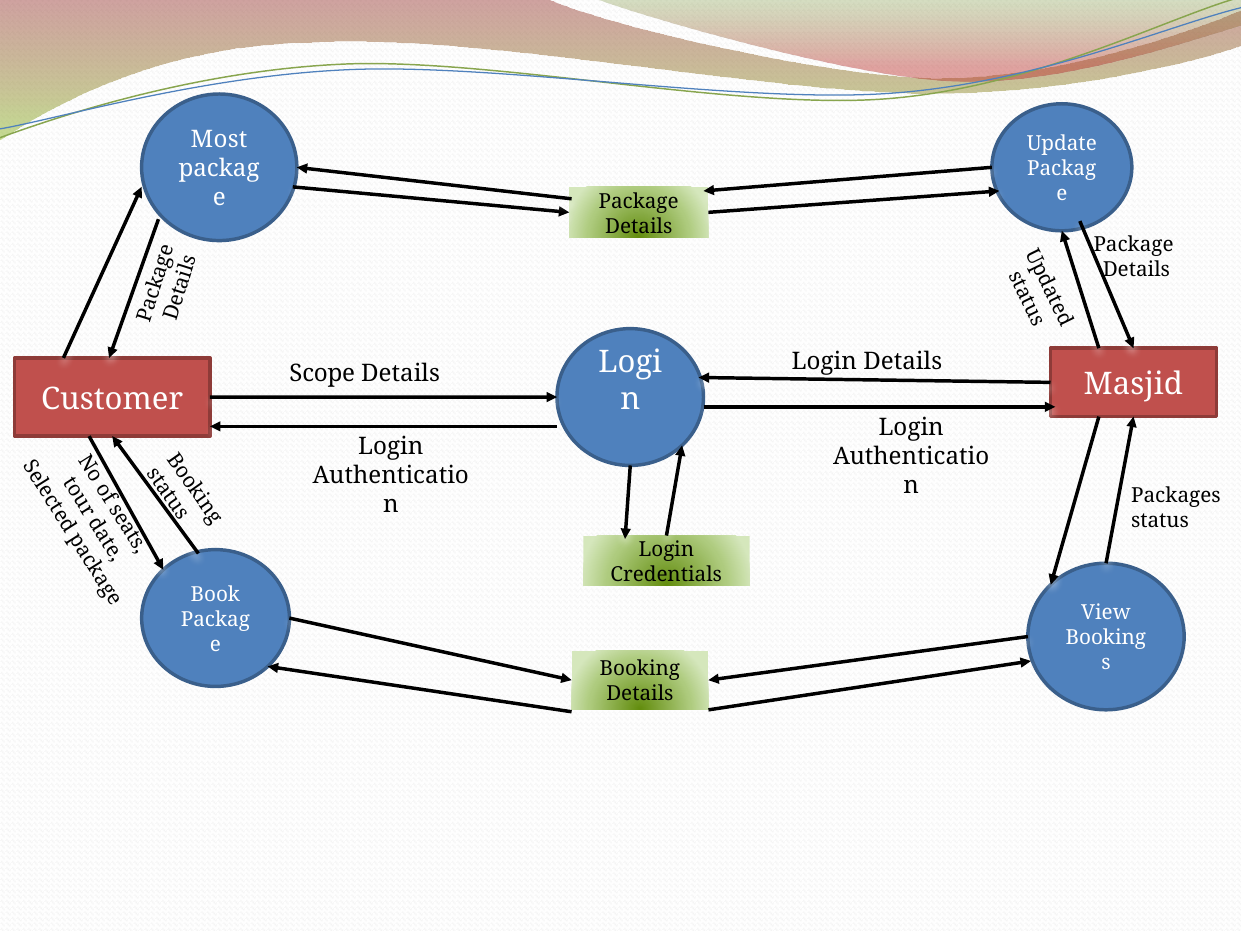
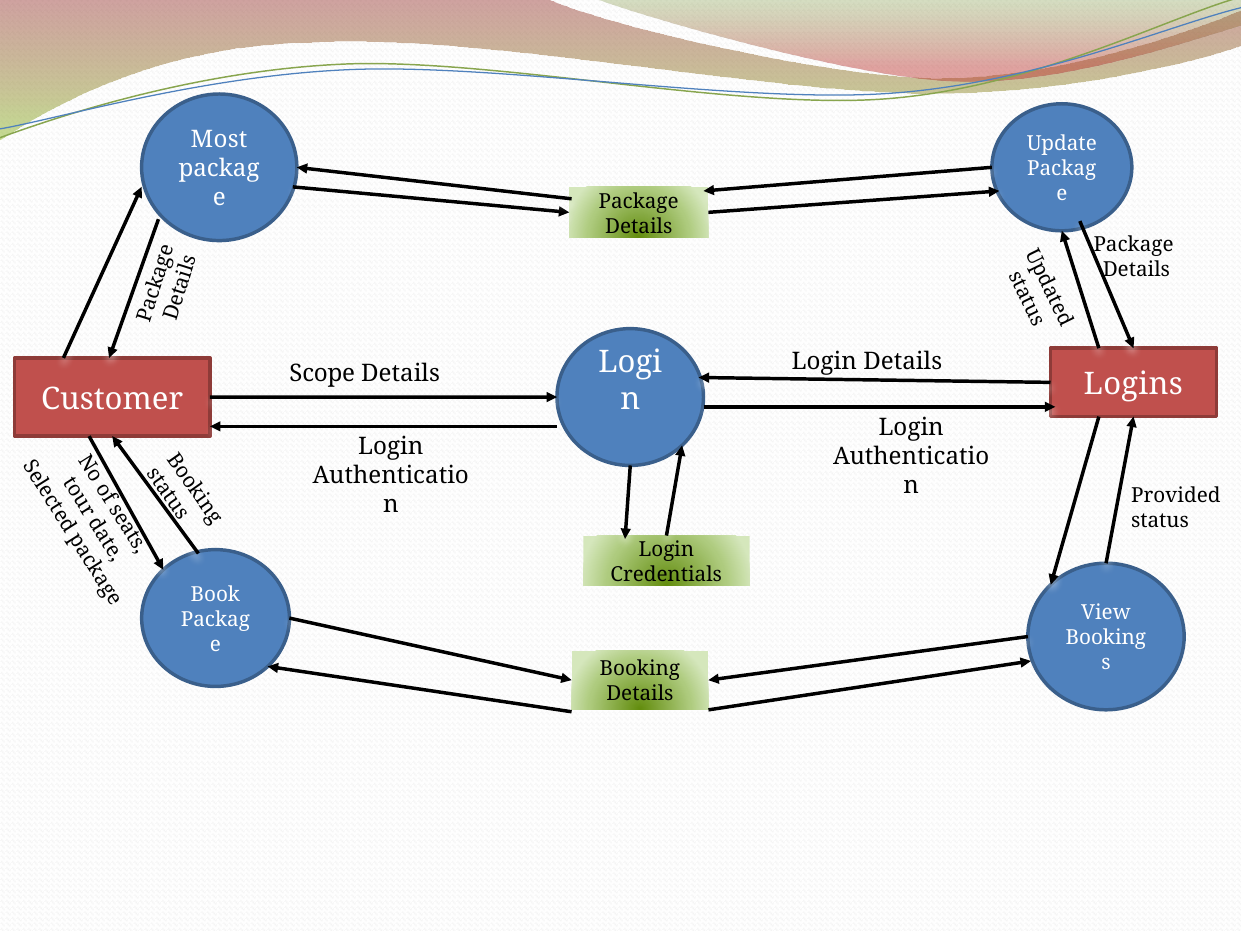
Masjid: Masjid -> Logins
Packages: Packages -> Provided
